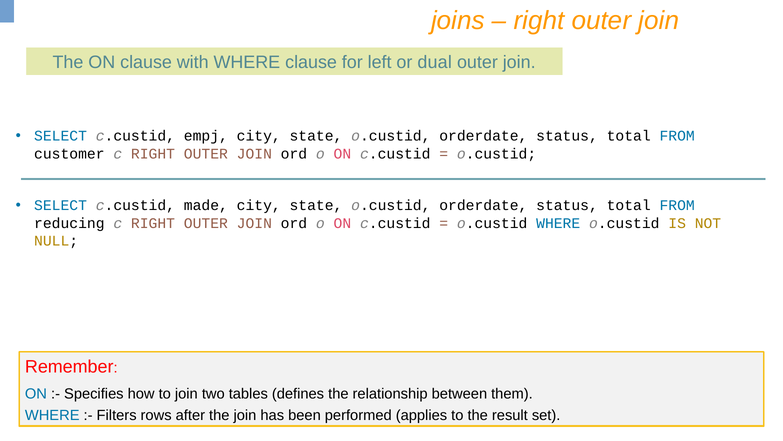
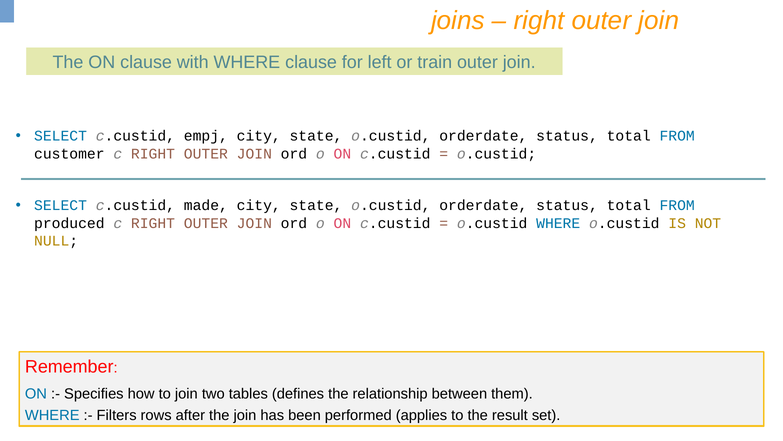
dual: dual -> train
reducing: reducing -> produced
